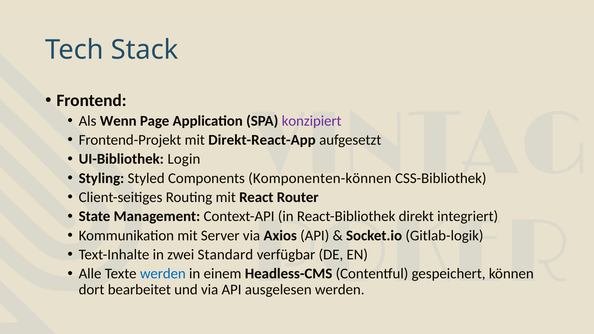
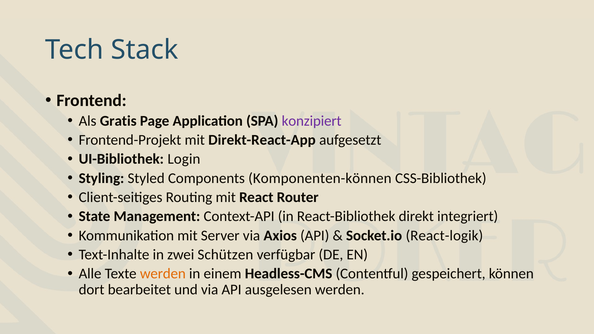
Wenn: Wenn -> Gratis
Gitlab-logik: Gitlab-logik -> React-logik
Standard: Standard -> Schützen
werden at (163, 274) colour: blue -> orange
